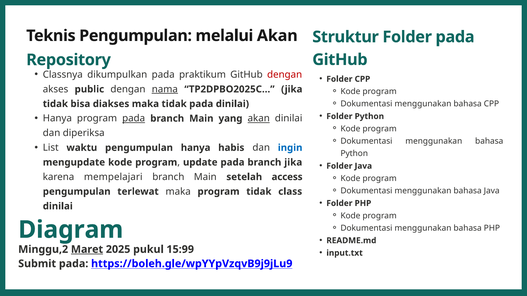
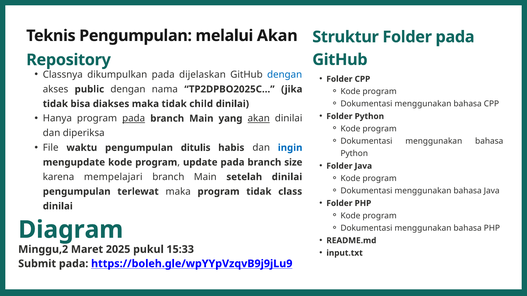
praktikum: praktikum -> dijelaskan
dengan at (285, 75) colour: red -> blue
nama underline: present -> none
tidak pada: pada -> child
List: List -> File
pengumpulan hanya: hanya -> ditulis
branch jika: jika -> size
setelah access: access -> dinilai
Maret underline: present -> none
15:99: 15:99 -> 15:33
